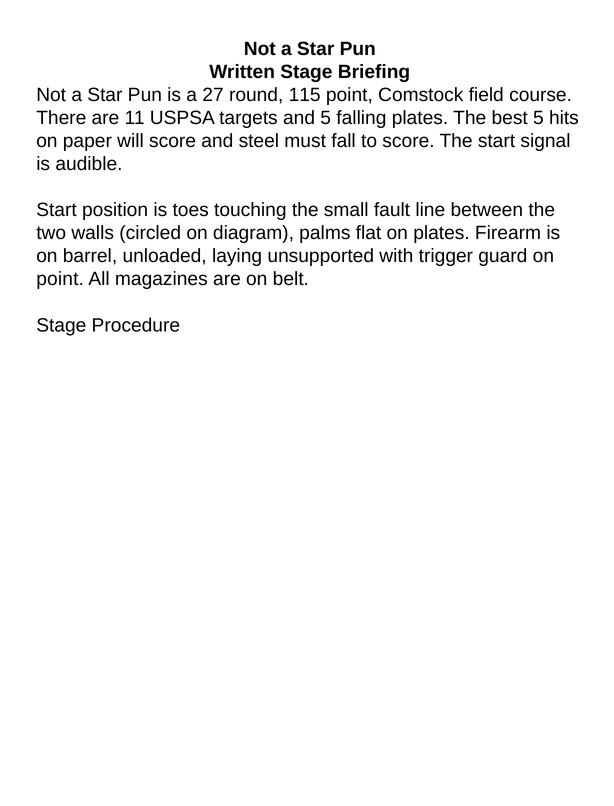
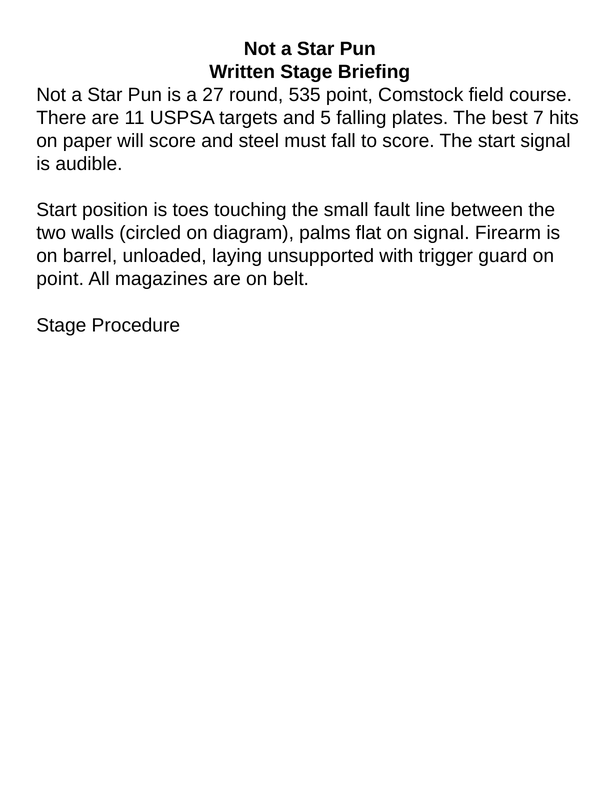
115: 115 -> 535
best 5: 5 -> 7
on plates: plates -> signal
